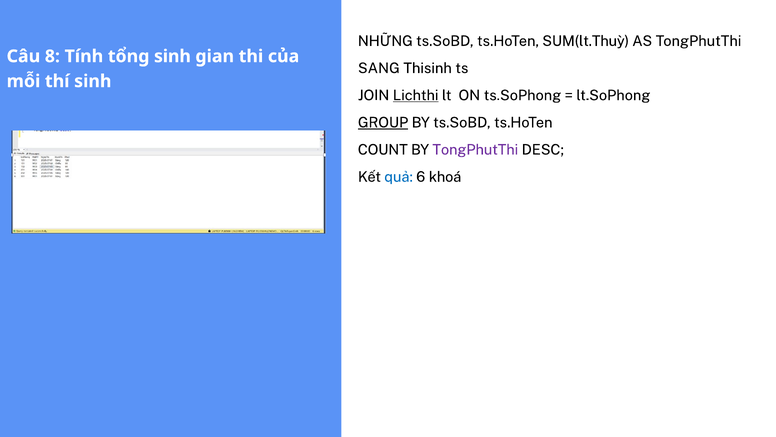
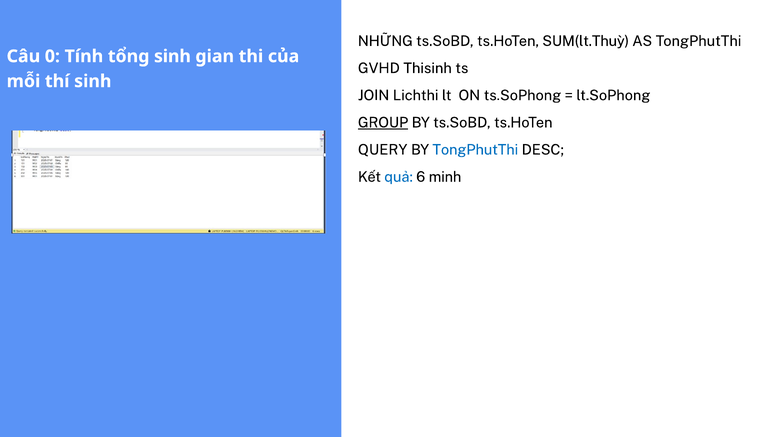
8: 8 -> 0
SANG: SANG -> GVHD
Lichthi underline: present -> none
COUNT: COUNT -> QUERY
TongPhutThi at (475, 150) colour: purple -> blue
khoá: khoá -> minh
